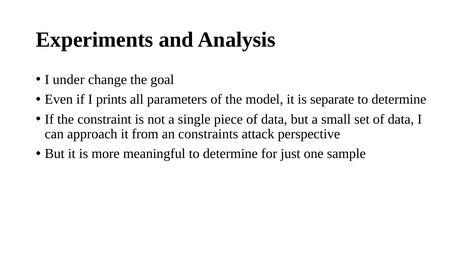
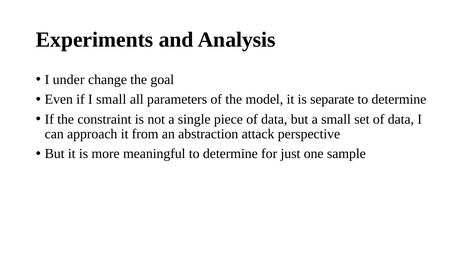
I prints: prints -> small
constraints: constraints -> abstraction
